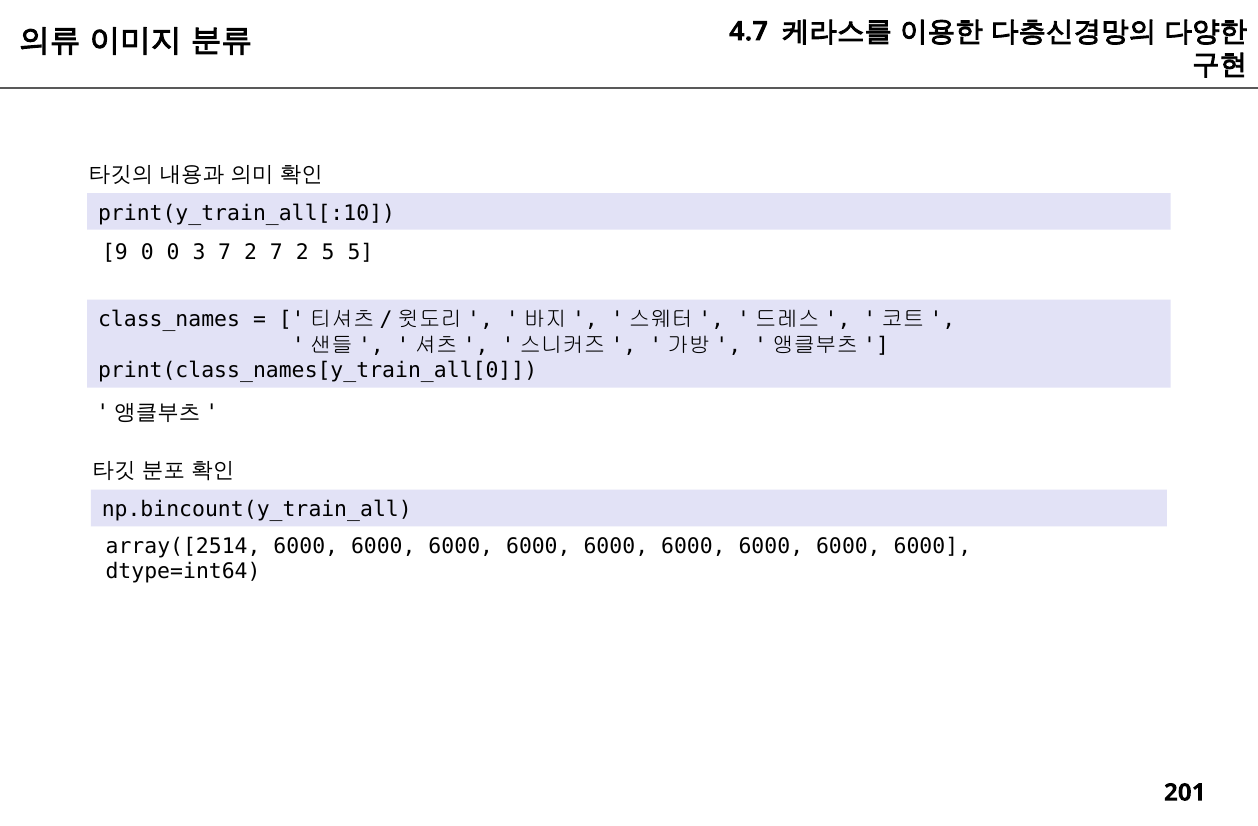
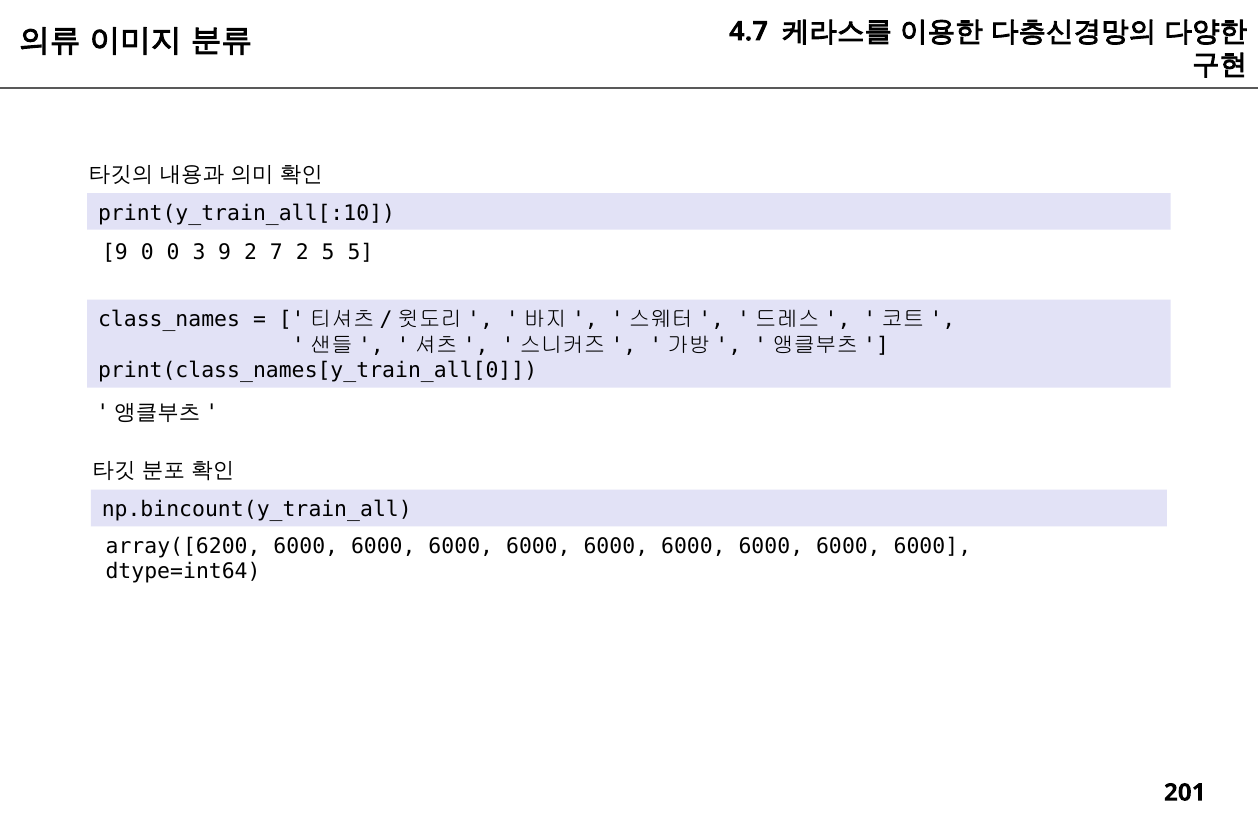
3 7: 7 -> 9
array([2514: array([2514 -> array([6200
